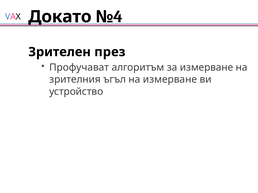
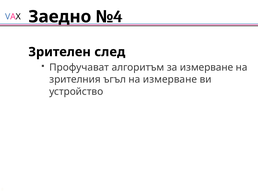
Докато: Докато -> Заедно
през: през -> след
